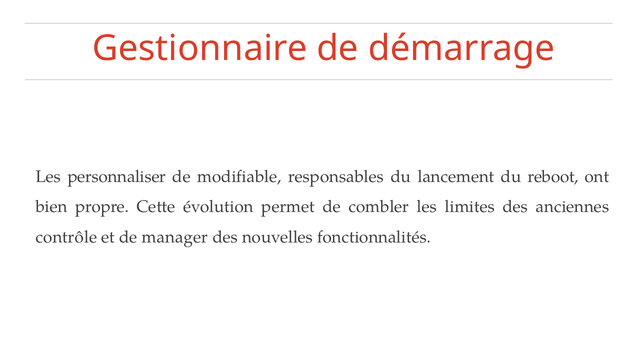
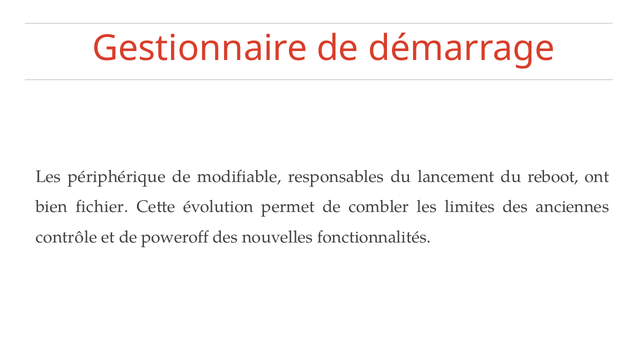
personnaliser: personnaliser -> périphérique
propre: propre -> fichier
manager: manager -> poweroff
